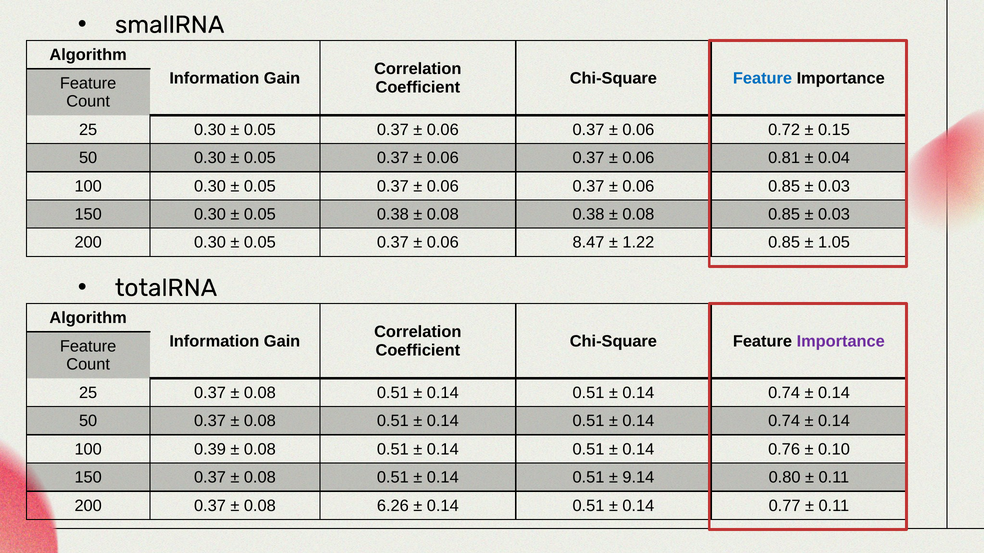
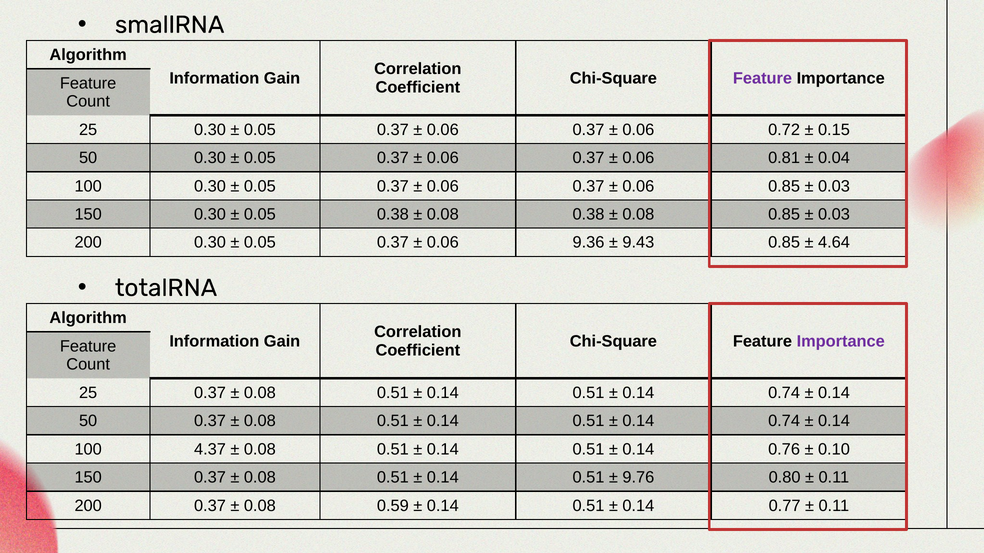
Feature at (762, 78) colour: blue -> purple
8.47: 8.47 -> 9.36
1.22: 1.22 -> 9.43
1.05: 1.05 -> 4.64
0.39: 0.39 -> 4.37
9.14: 9.14 -> 9.76
6.26: 6.26 -> 0.59
